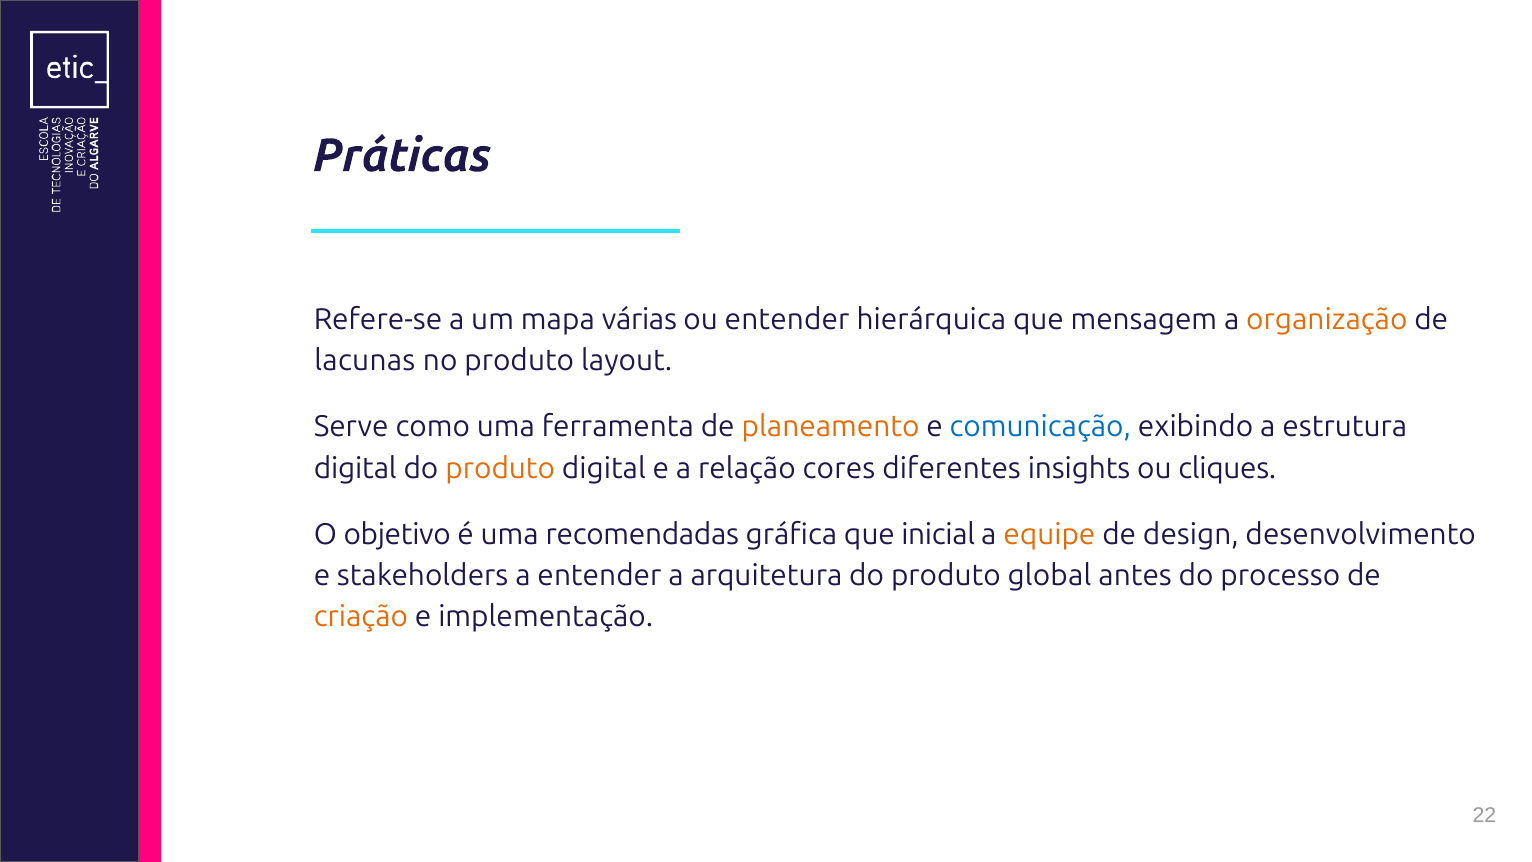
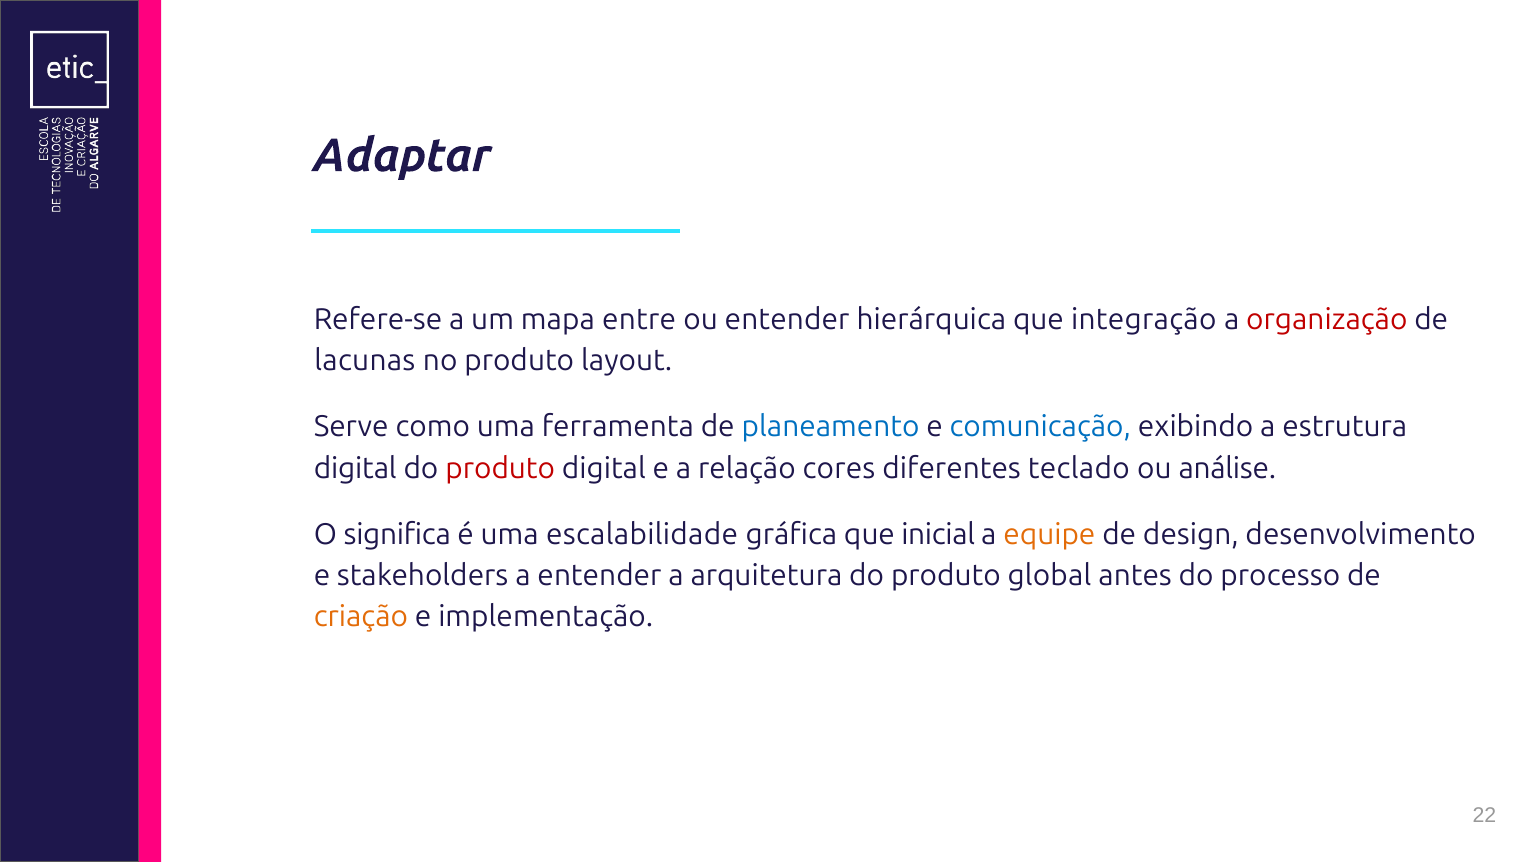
Práticas: Práticas -> Adaptar
várias: várias -> entre
mensagem: mensagem -> integração
organização colour: orange -> red
planeamento colour: orange -> blue
produto at (500, 468) colour: orange -> red
insights: insights -> teclado
cliques: cliques -> análise
objetivo: objetivo -> significa
recomendadas: recomendadas -> escalabilidade
